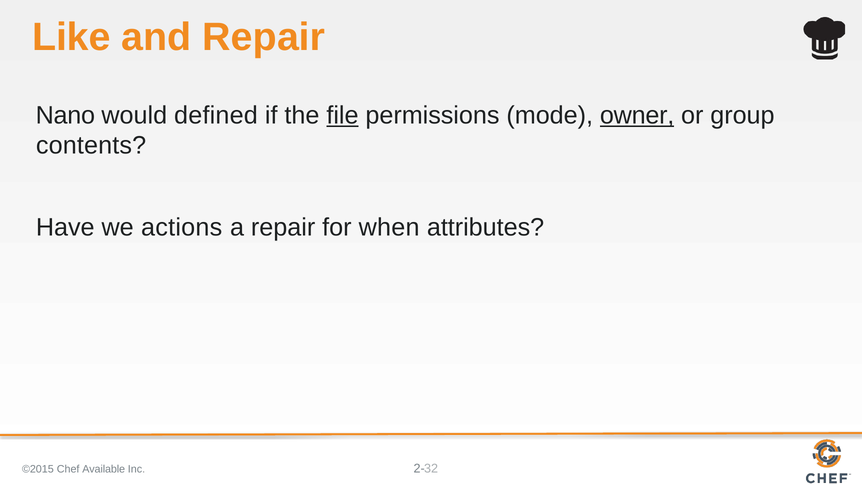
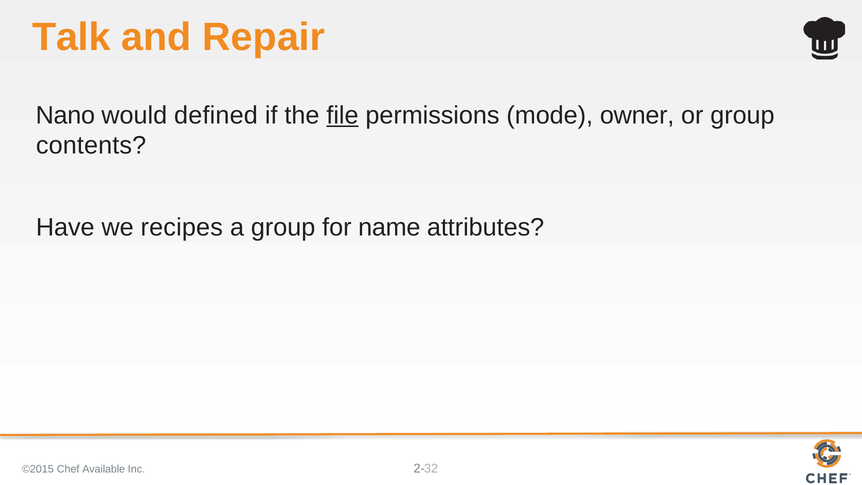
Like: Like -> Talk
owner underline: present -> none
actions: actions -> recipes
a repair: repair -> group
when: when -> name
